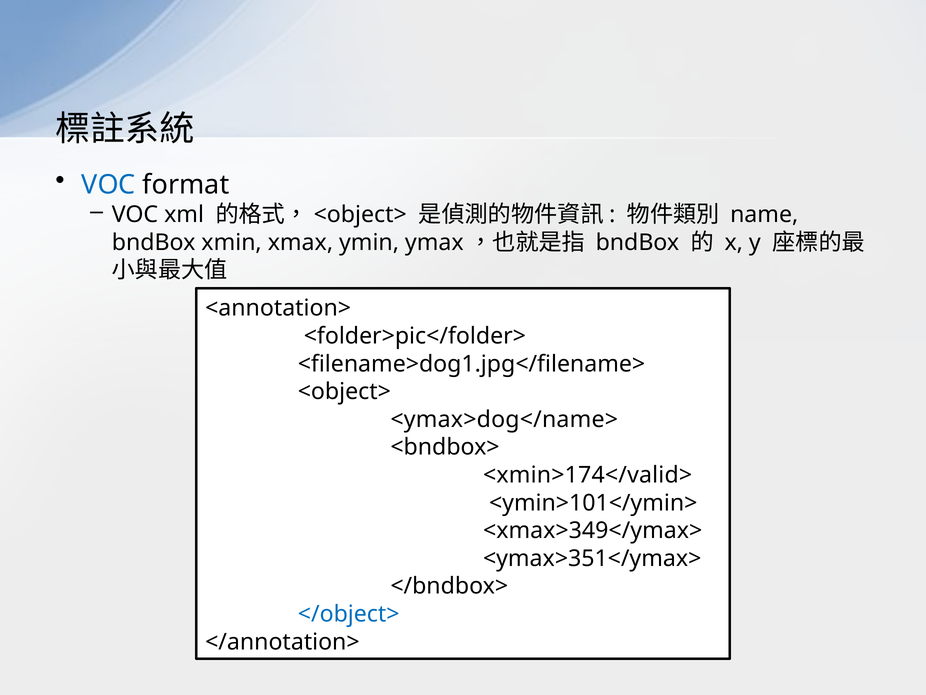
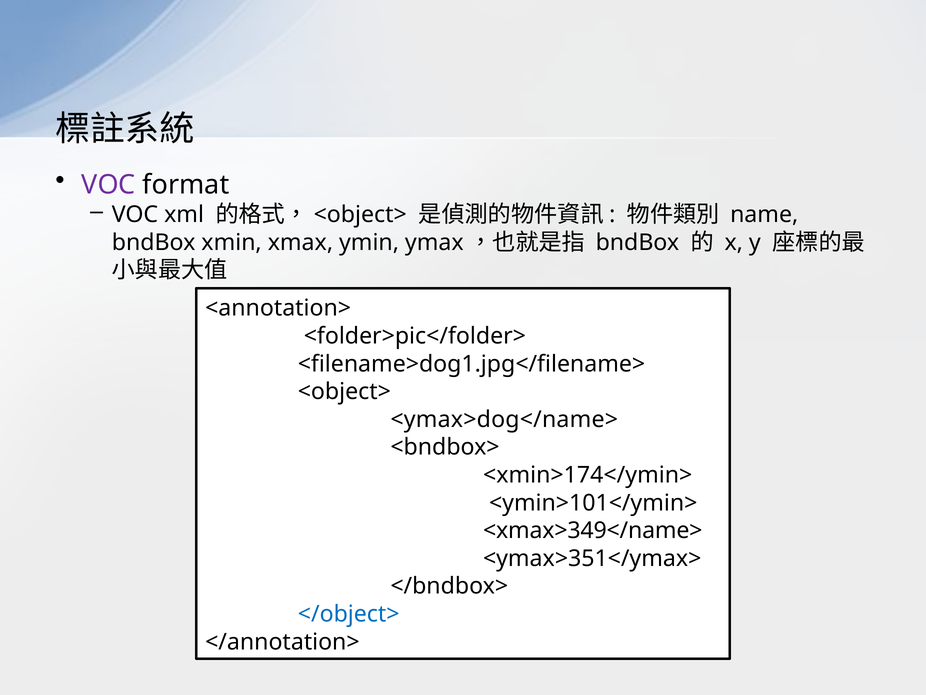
VOC at (109, 185) colour: blue -> purple
<xmin>174</valid>: <xmin>174</valid> -> <xmin>174</ymin>
<xmax>349</ymax>: <xmax>349</ymax> -> <xmax>349</name>
